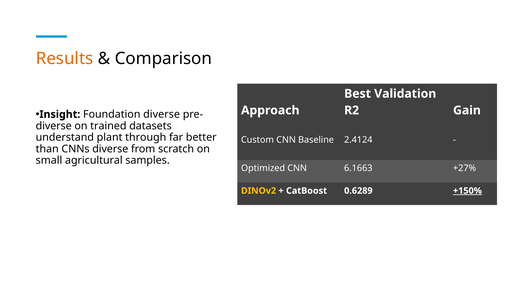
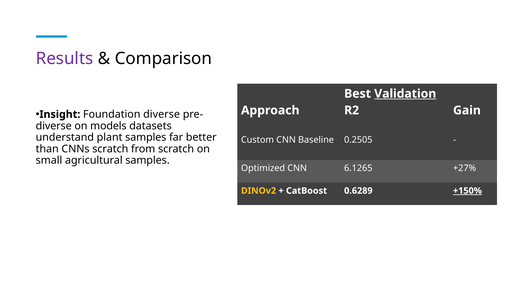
Results colour: orange -> purple
Validation underline: none -> present
trained: trained -> models
plant through: through -> samples
2.4124: 2.4124 -> 0.2505
CNNs diverse: diverse -> scratch
6.1663: 6.1663 -> 6.1265
